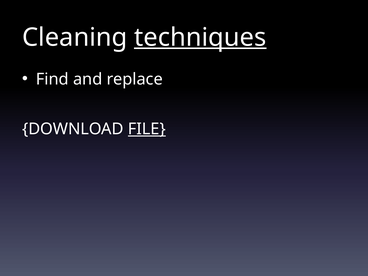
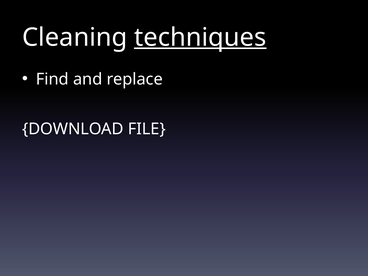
FILE underline: present -> none
